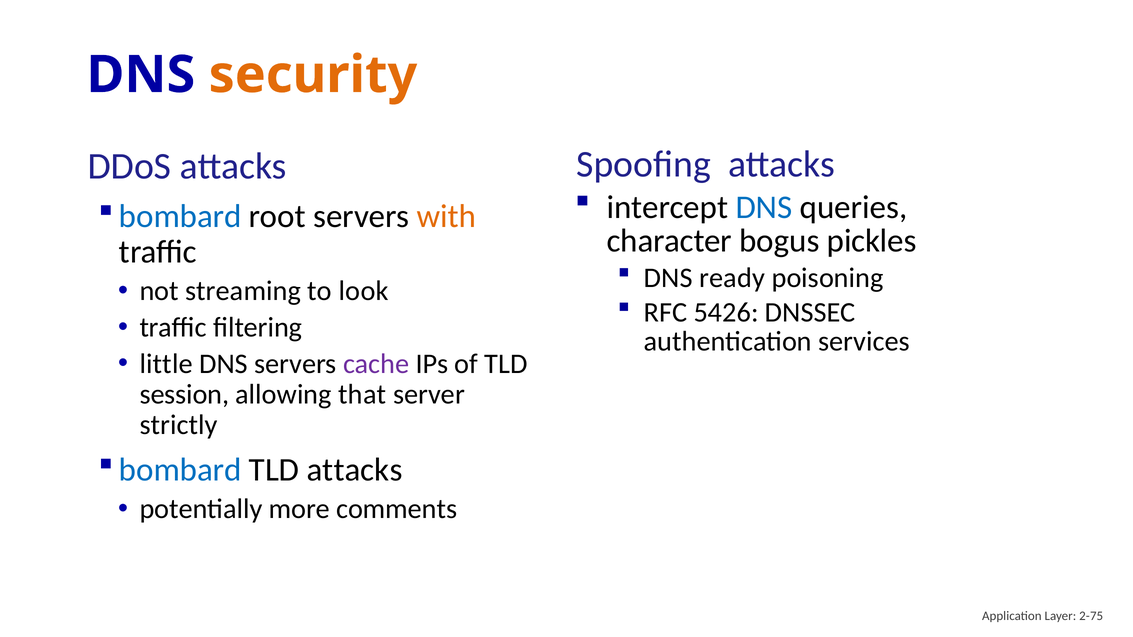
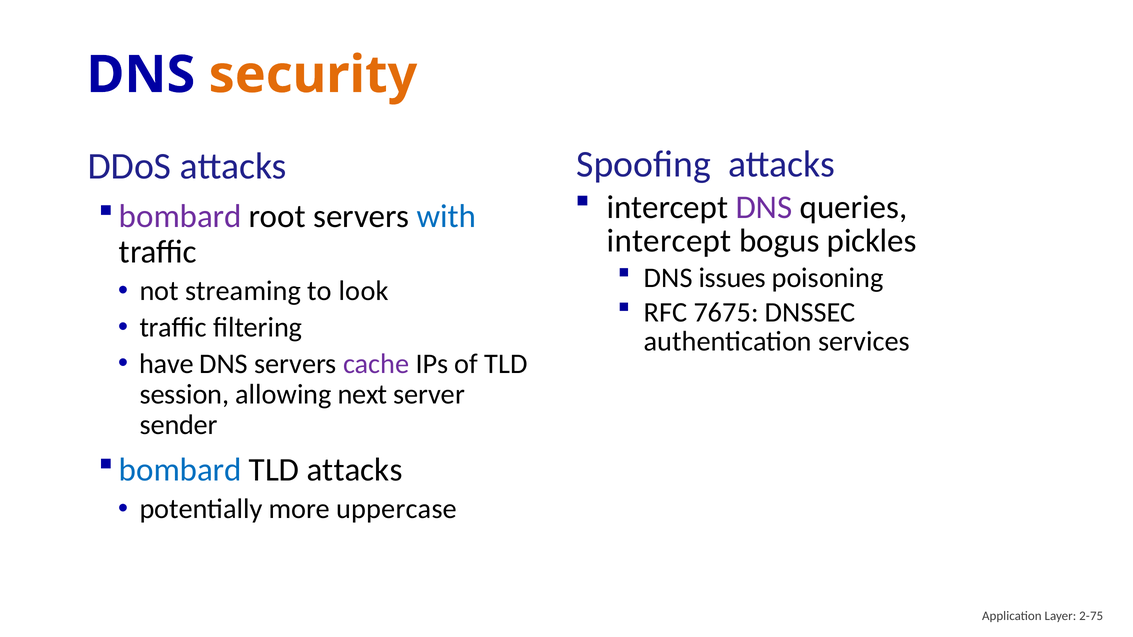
DNS at (764, 207) colour: blue -> purple
bombard at (180, 216) colour: blue -> purple
with colour: orange -> blue
character at (669, 241): character -> intercept
ready: ready -> issues
5426: 5426 -> 7675
little: little -> have
that: that -> next
strictly: strictly -> sender
comments: comments -> uppercase
